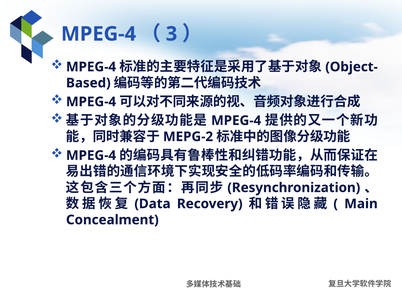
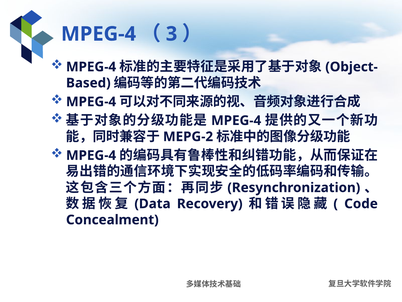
Main: Main -> Code
